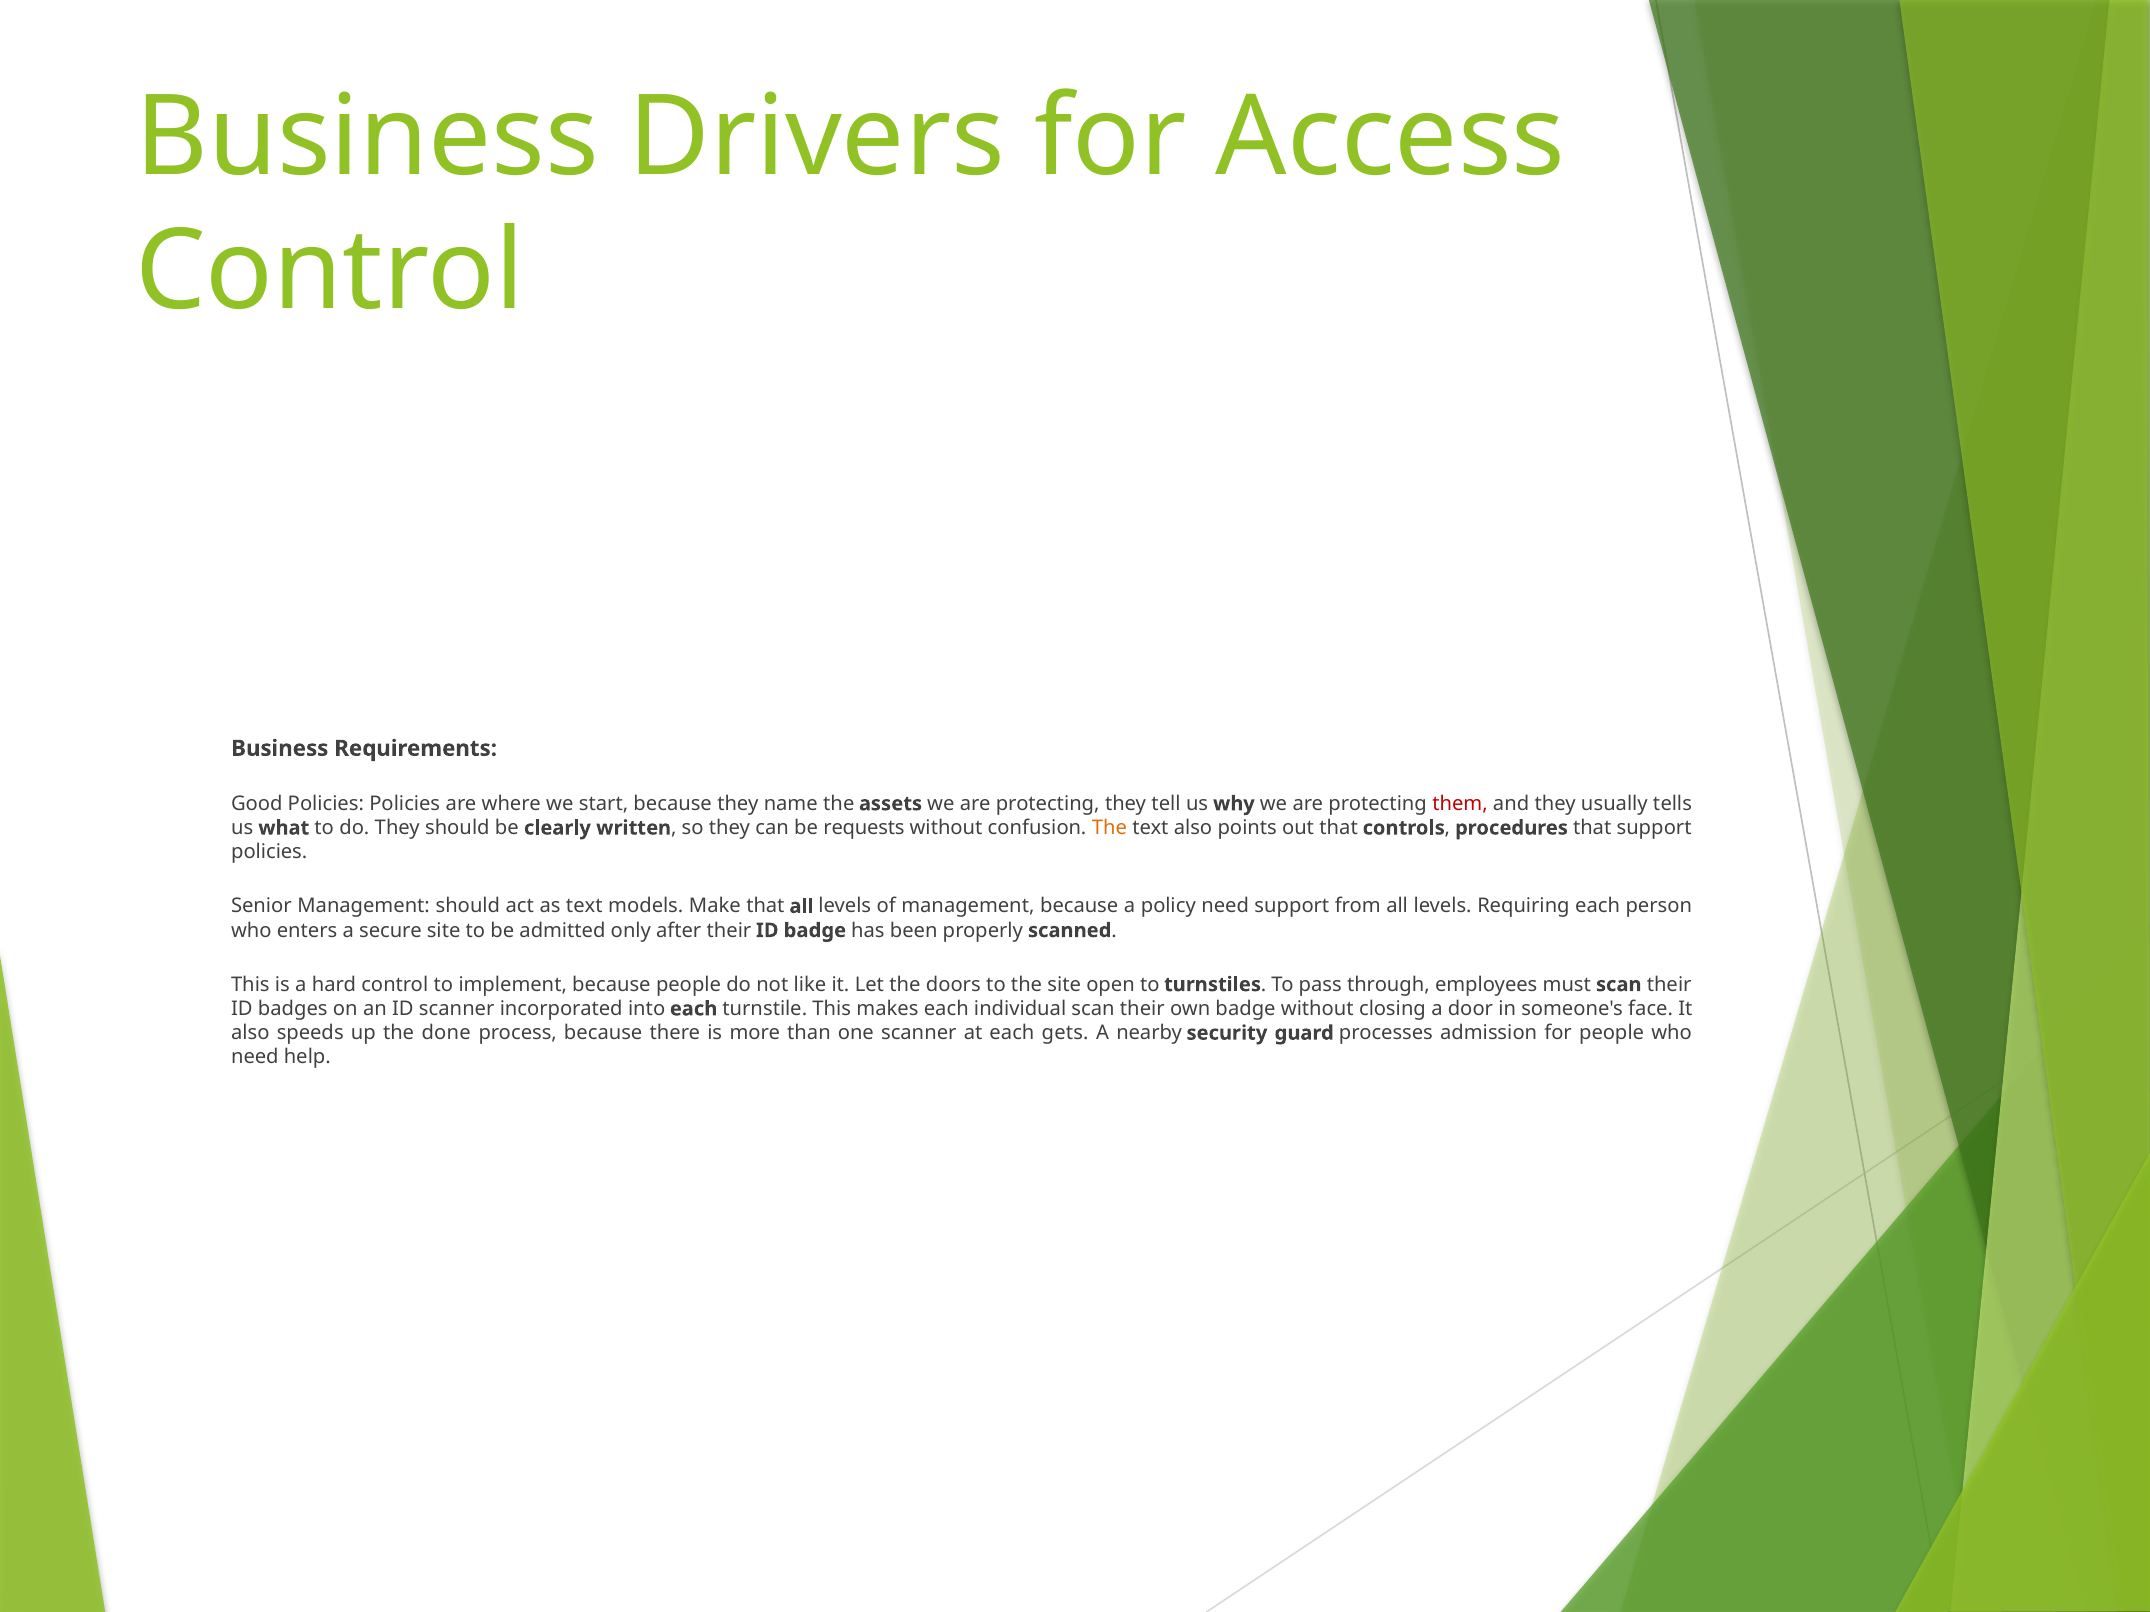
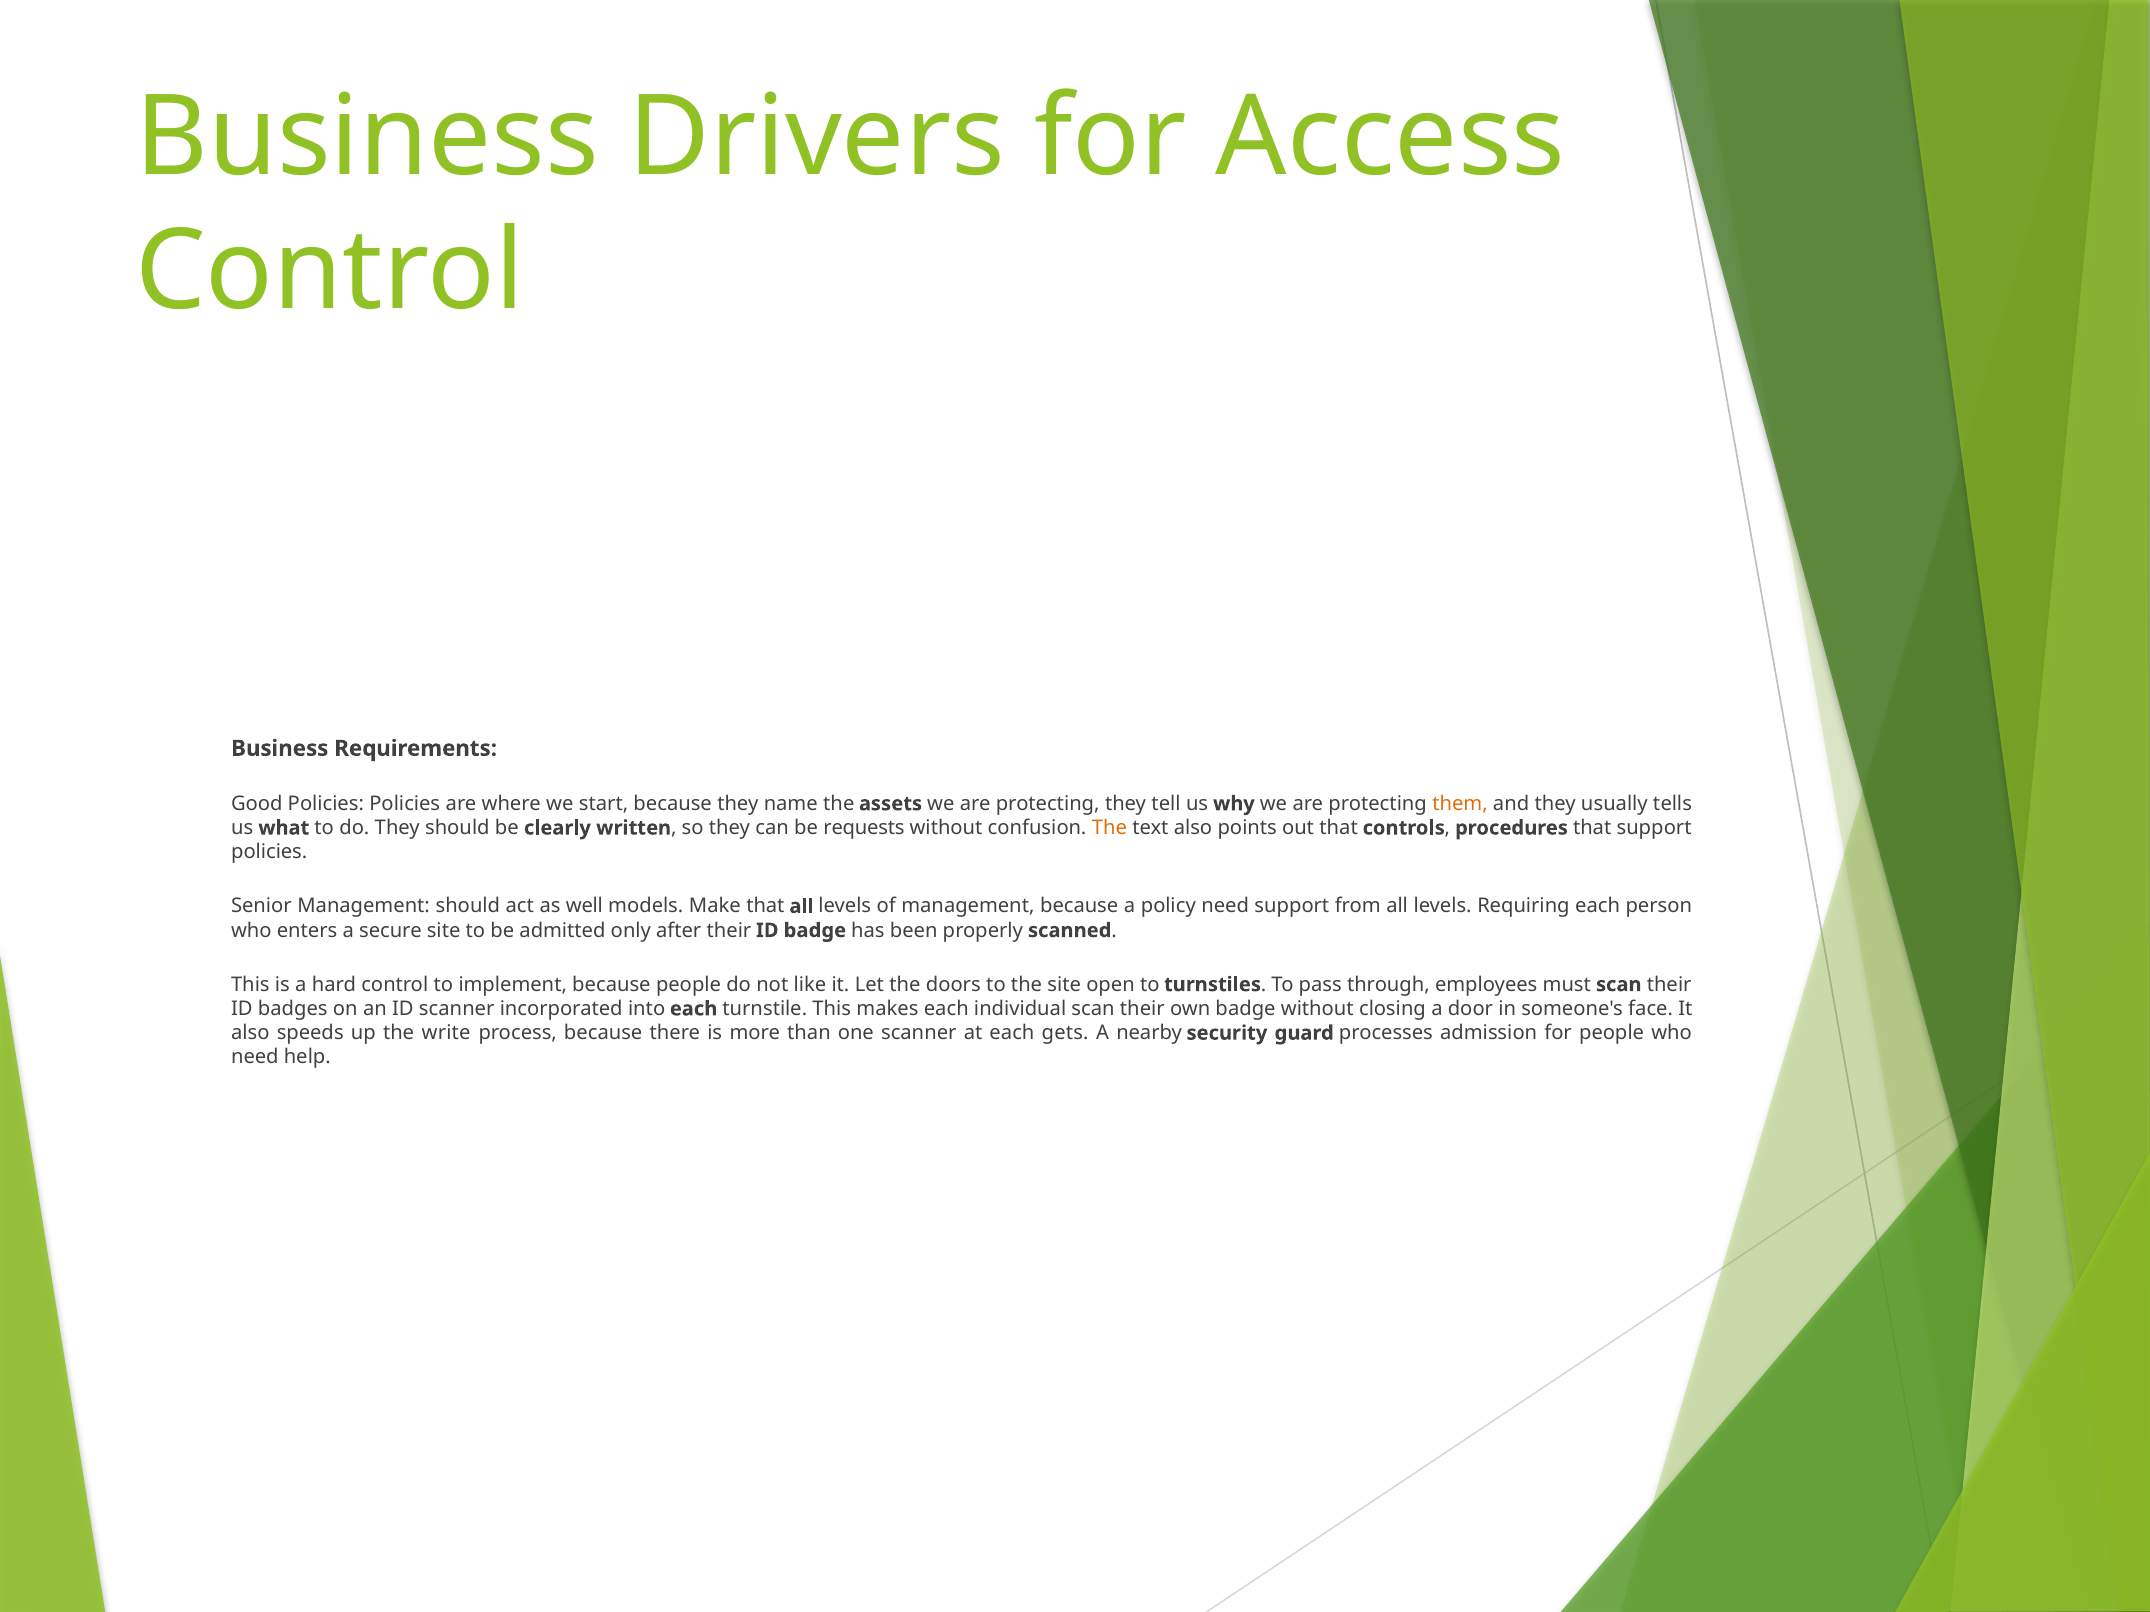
them colour: red -> orange
as text: text -> well
done: done -> write
